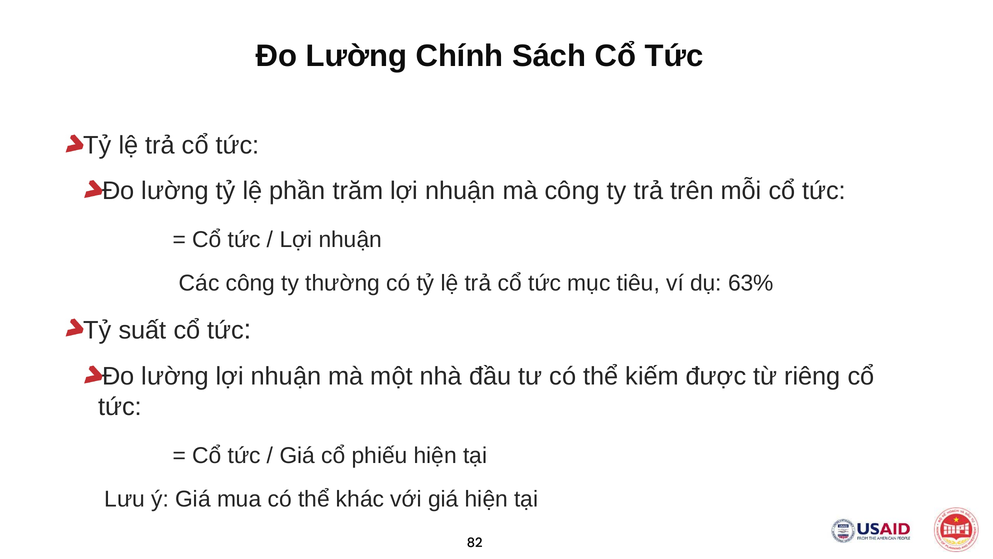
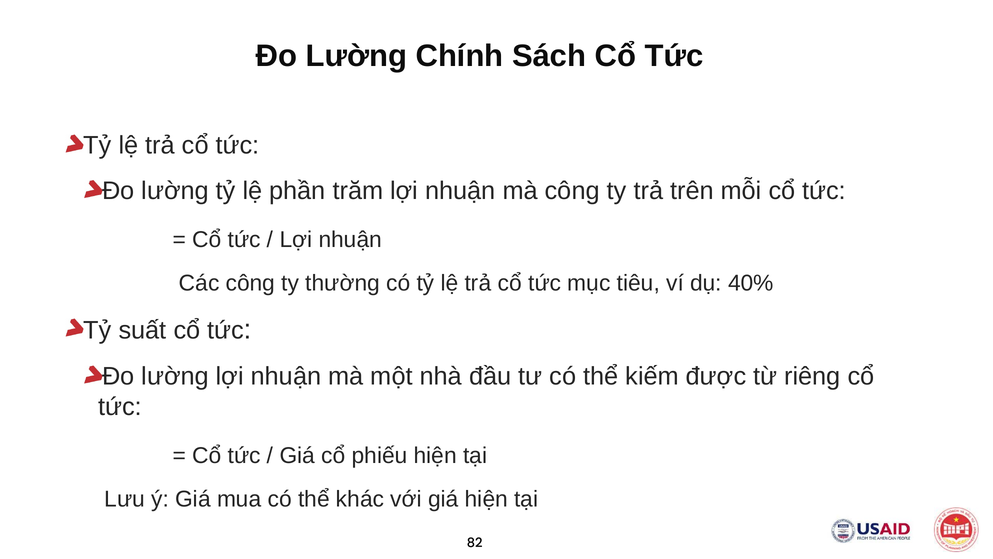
63%: 63% -> 40%
